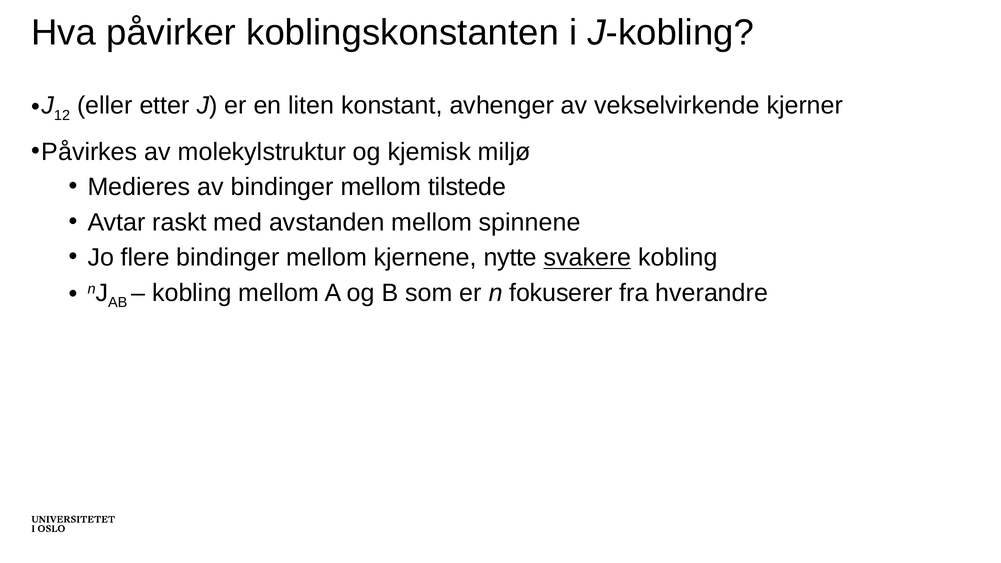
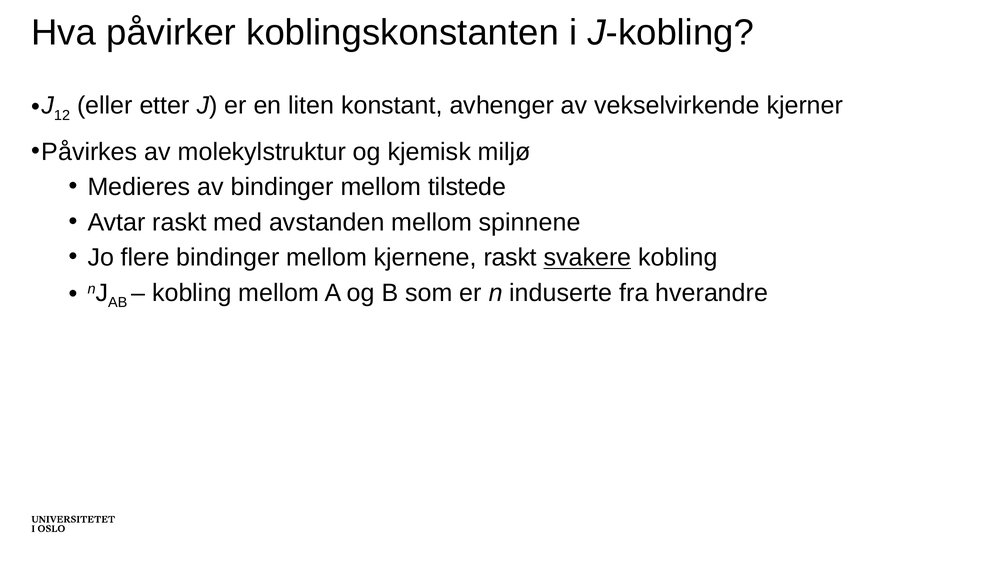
kjernene nytte: nytte -> raskt
fokuserer: fokuserer -> induserte
